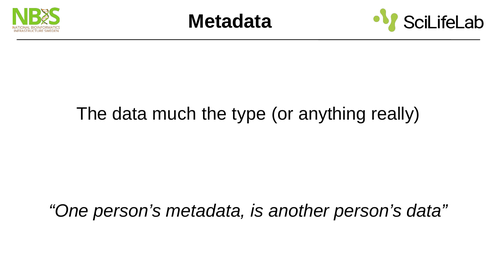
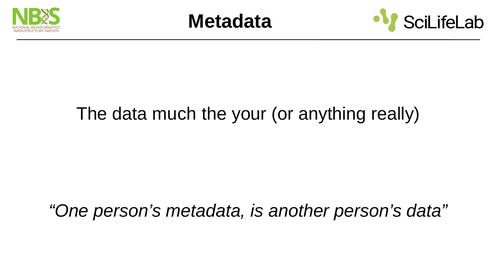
type: type -> your
